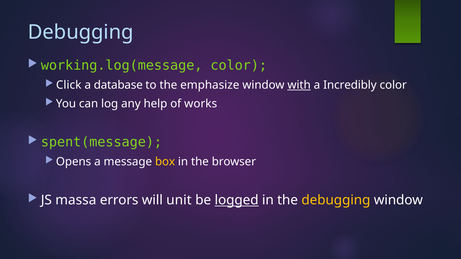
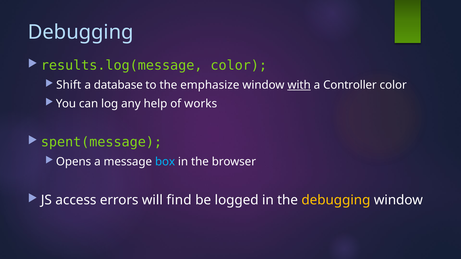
working.log(message: working.log(message -> results.log(message
Click: Click -> Shift
Incredibly: Incredibly -> Controller
box colour: yellow -> light blue
massa: massa -> access
unit: unit -> find
logged underline: present -> none
